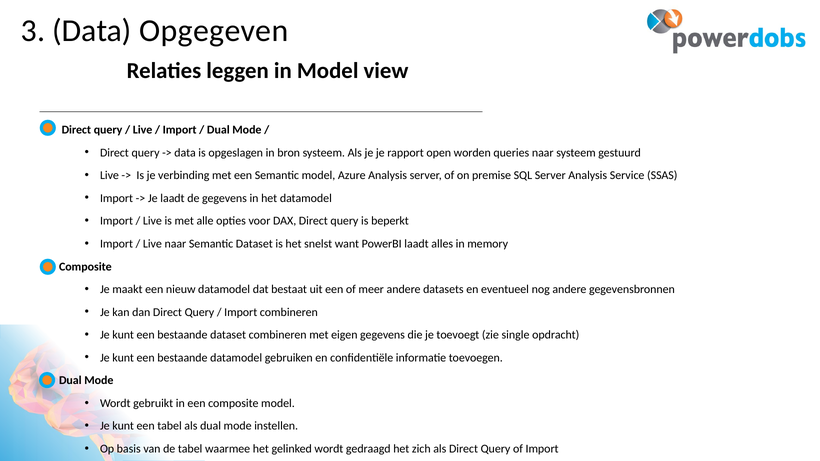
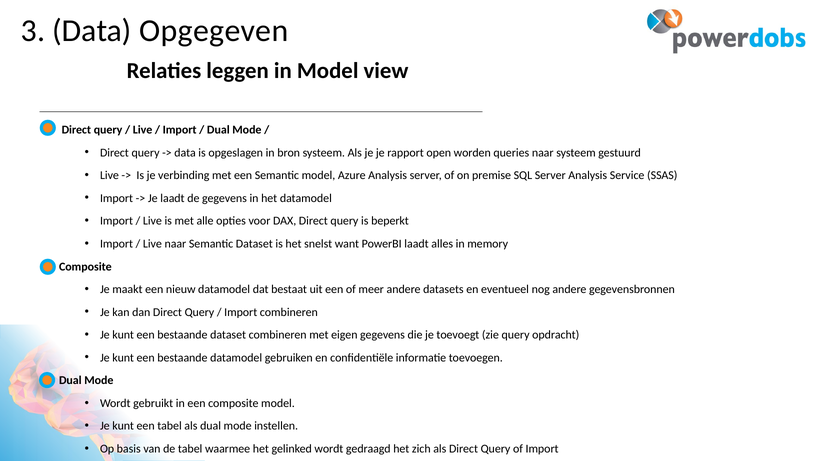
zie single: single -> query
